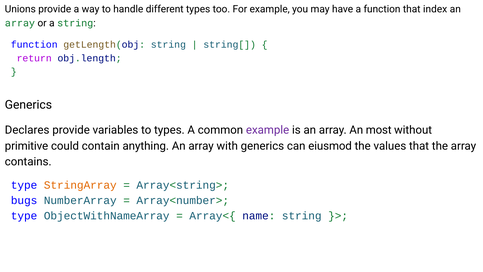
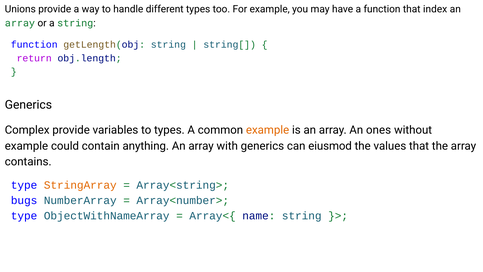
Declares: Declares -> Complex
example at (268, 130) colour: purple -> orange
most: most -> ones
primitive at (27, 146): primitive -> example
